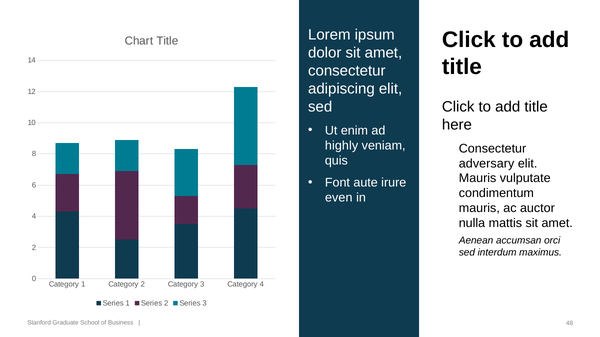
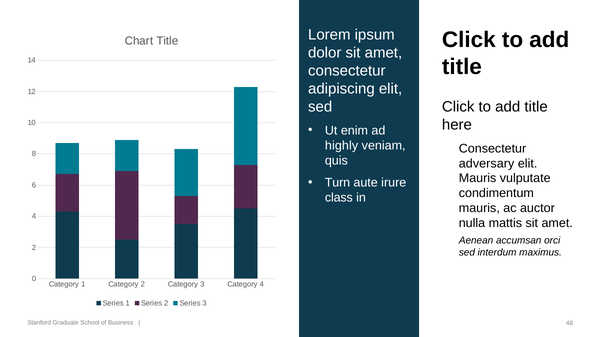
Font: Font -> Turn
even: even -> class
